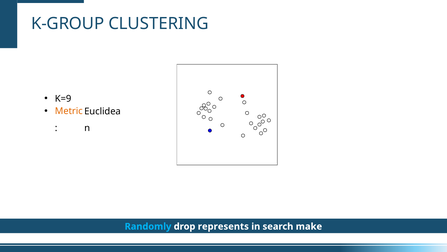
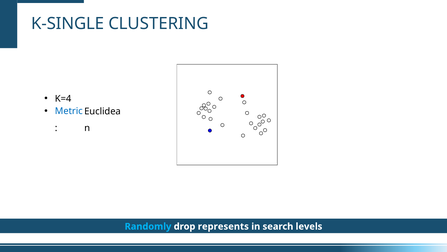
K-GROUP: K-GROUP -> K-SINGLE
K=9: K=9 -> K=4
Metric colour: orange -> blue
make: make -> levels
